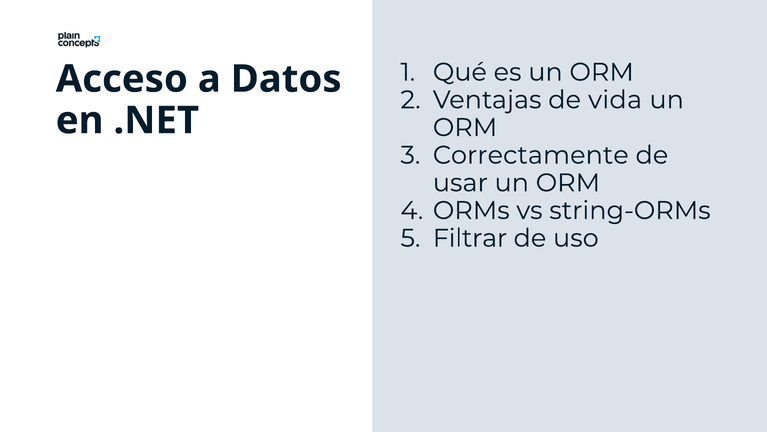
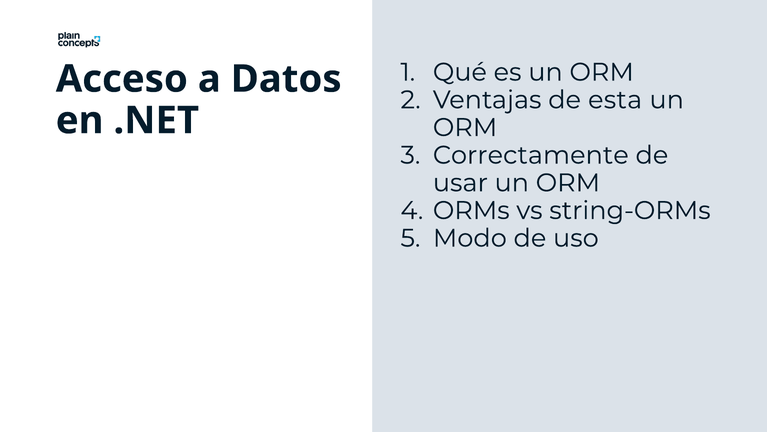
vida: vida -> esta
Filtrar: Filtrar -> Modo
